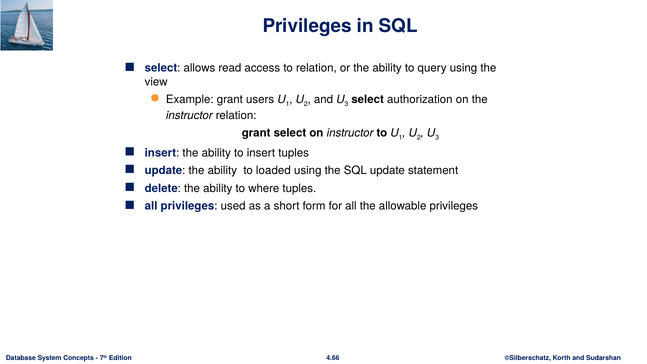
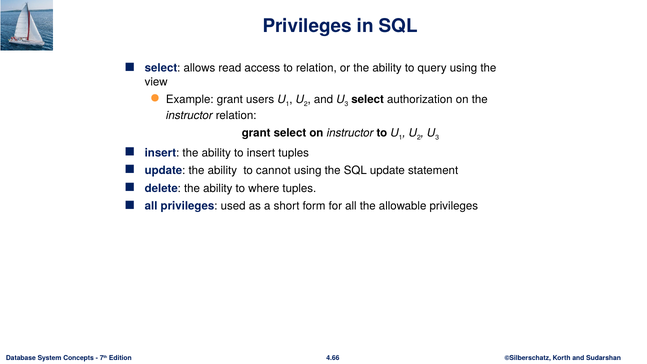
loaded: loaded -> cannot
